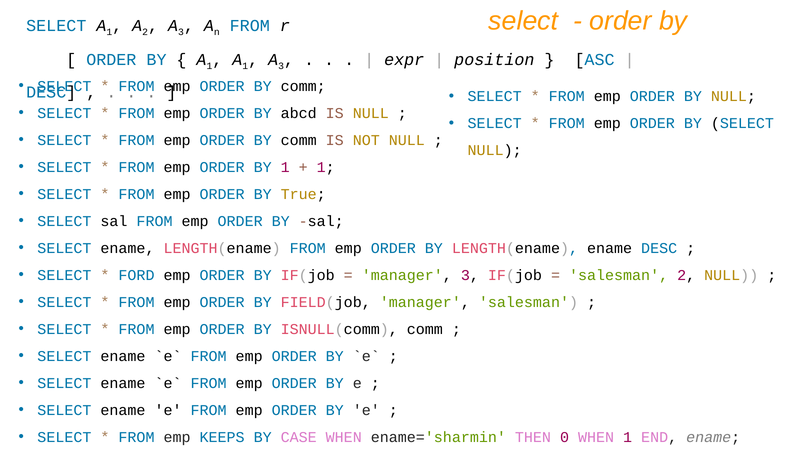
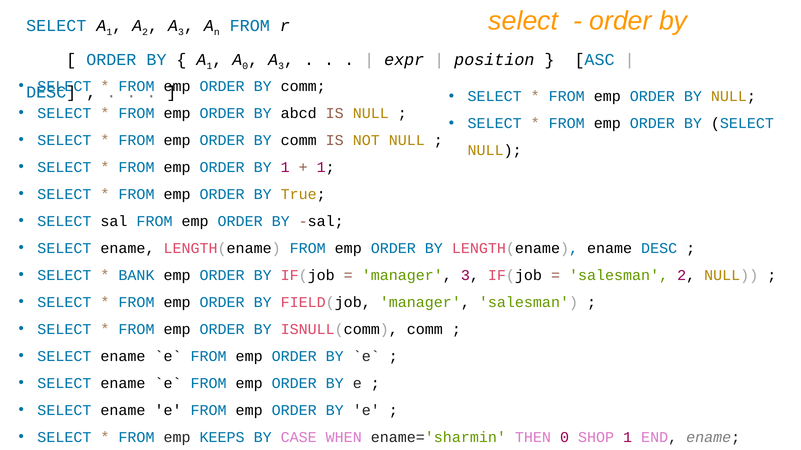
1 at (245, 66): 1 -> 0
FORD: FORD -> BANK
0 WHEN: WHEN -> SHOP
